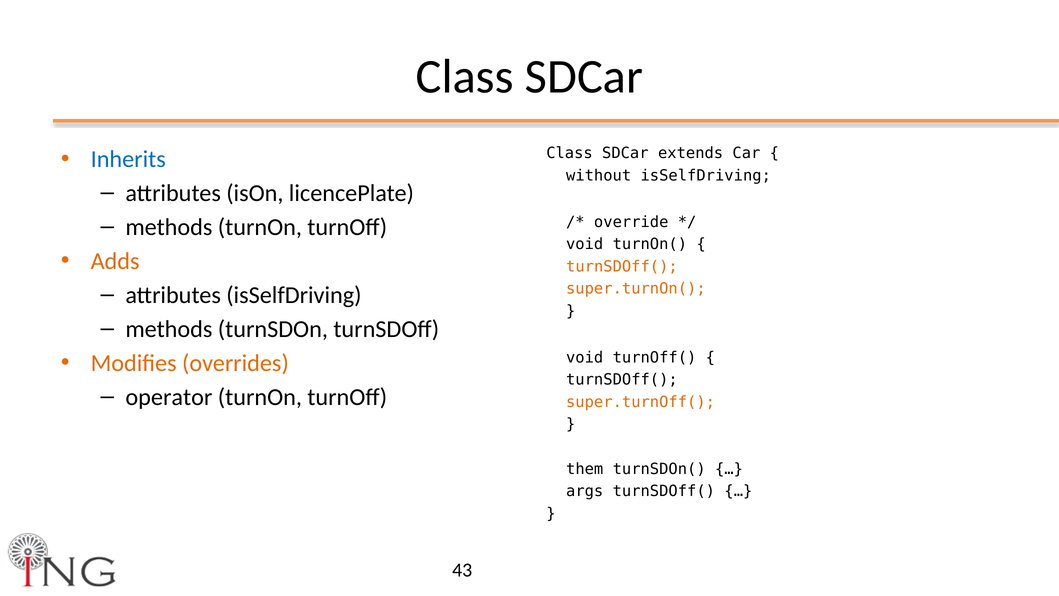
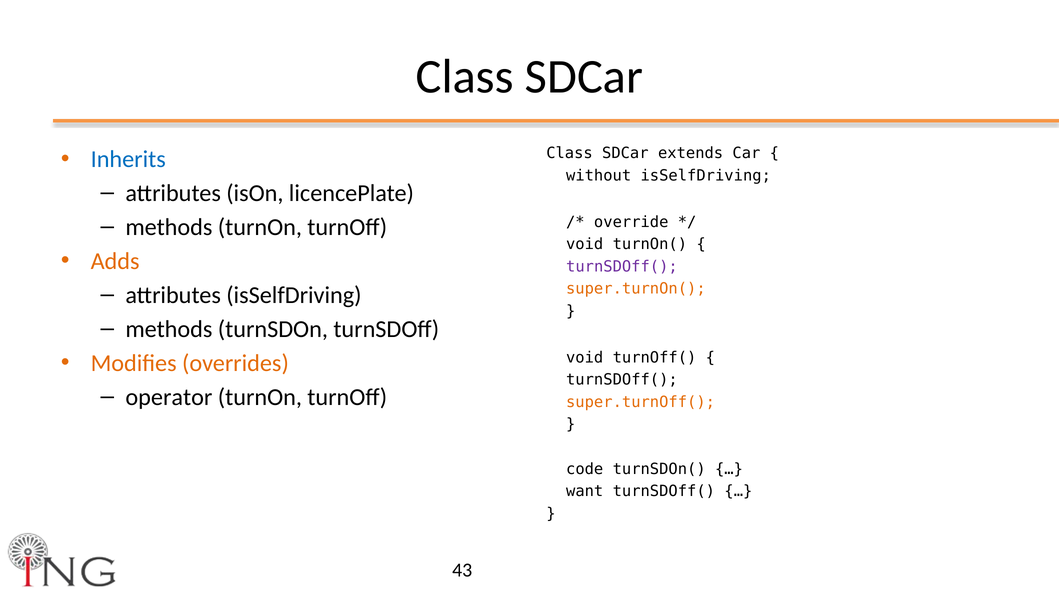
turnSDOff( at (622, 266) colour: orange -> purple
them: them -> code
args: args -> want
